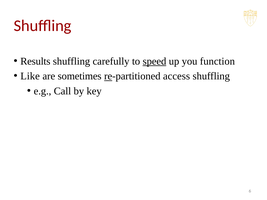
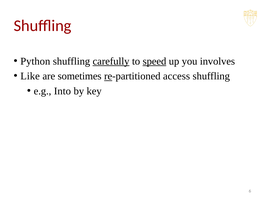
Results: Results -> Python
carefully underline: none -> present
function: function -> involves
Call: Call -> Into
